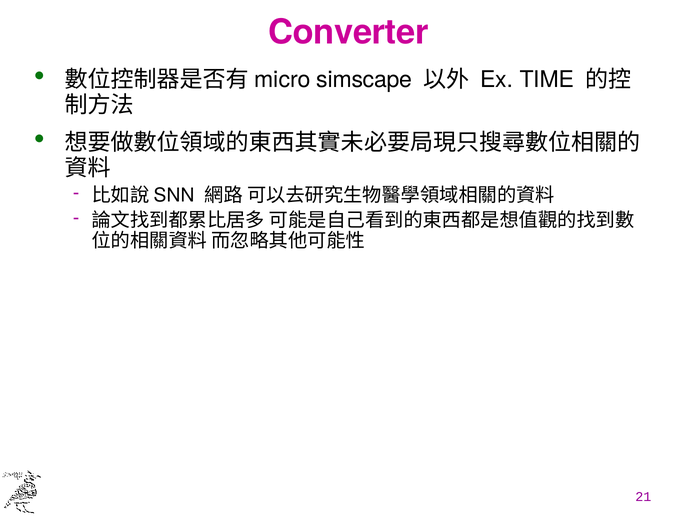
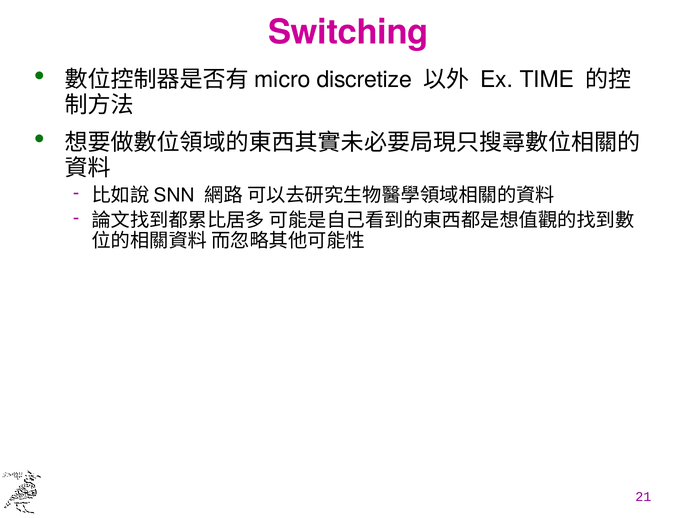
Converter: Converter -> Switching
simscape: simscape -> discretize
